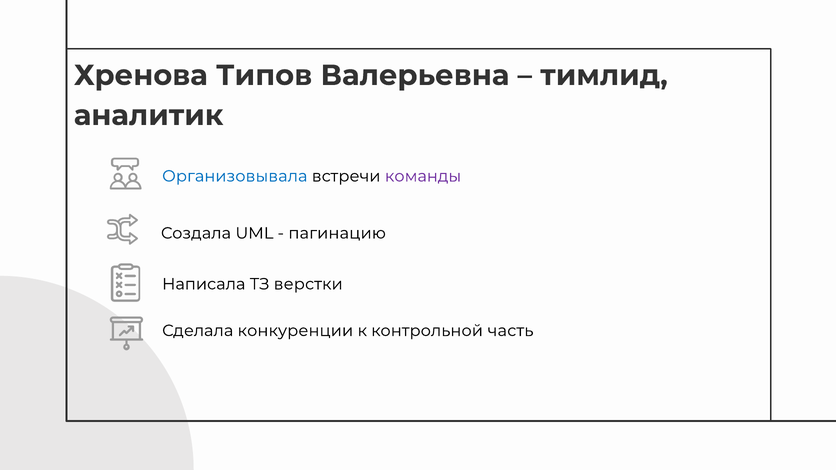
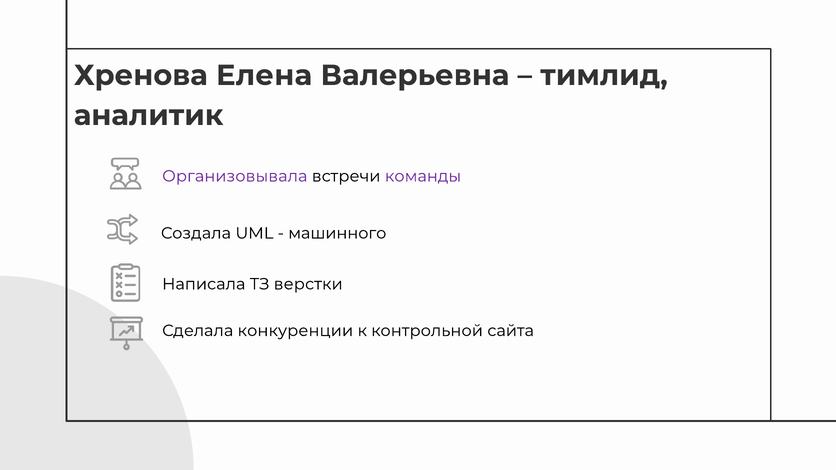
Типов: Типов -> Елена
Организовывала colour: blue -> purple
пагинацию: пагинацию -> машинного
часть: часть -> сайта
